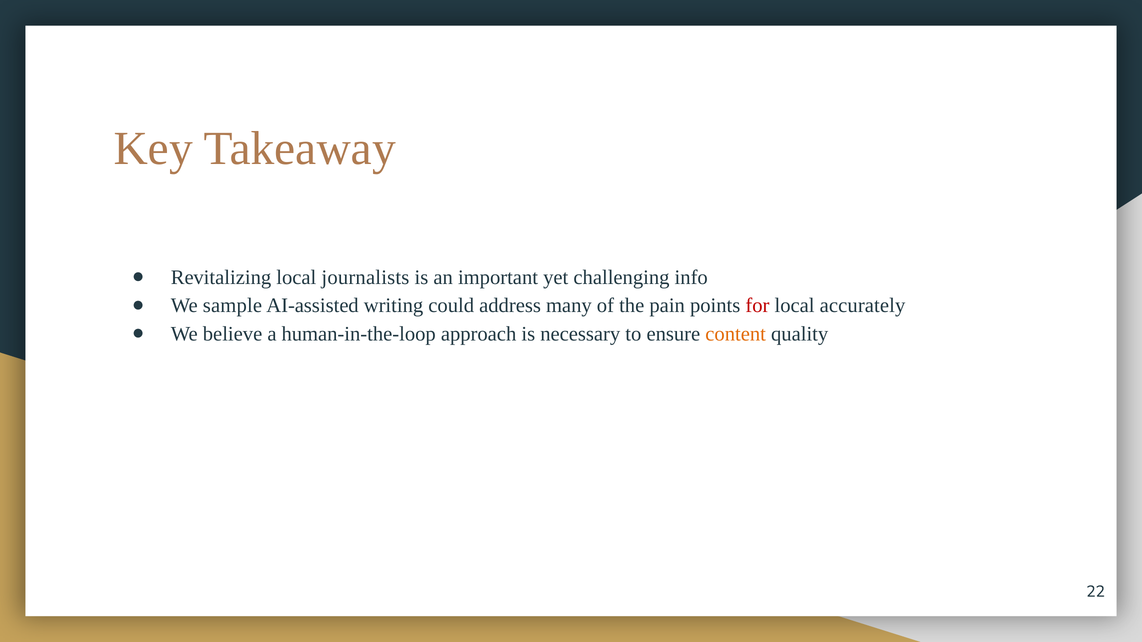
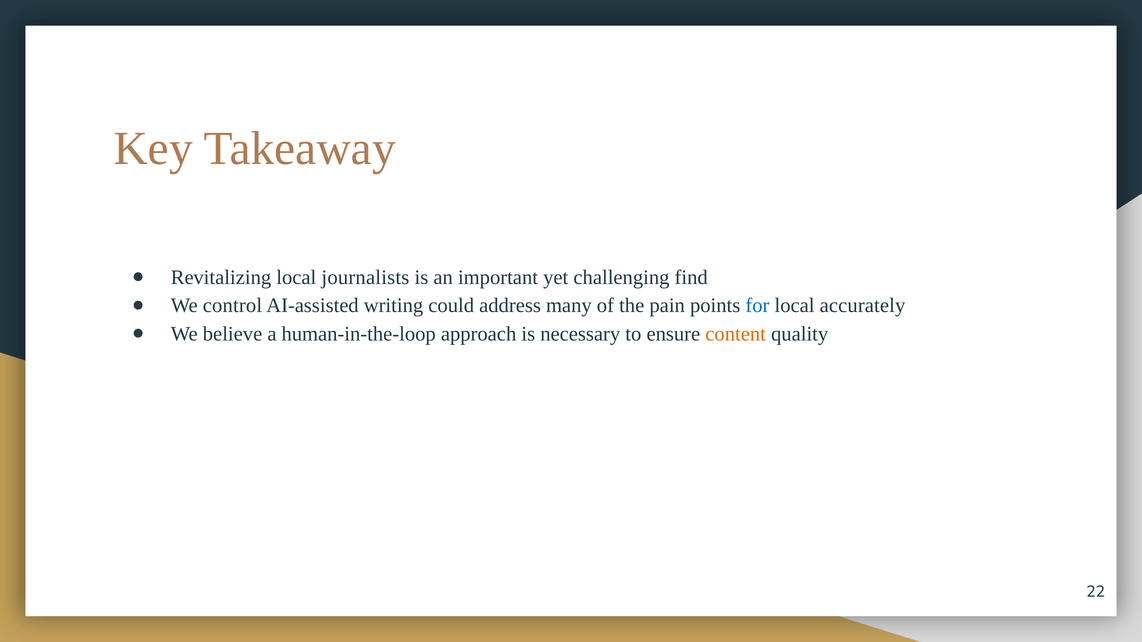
info: info -> find
sample: sample -> control
for colour: red -> blue
